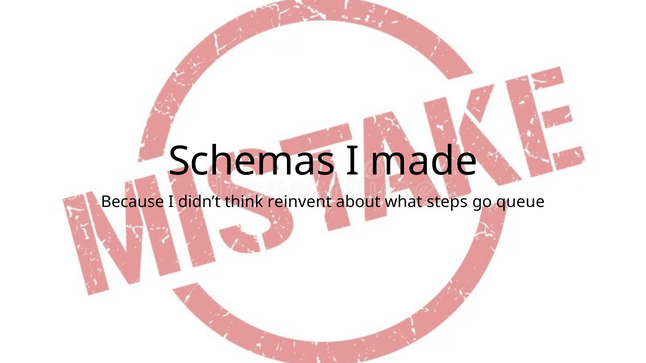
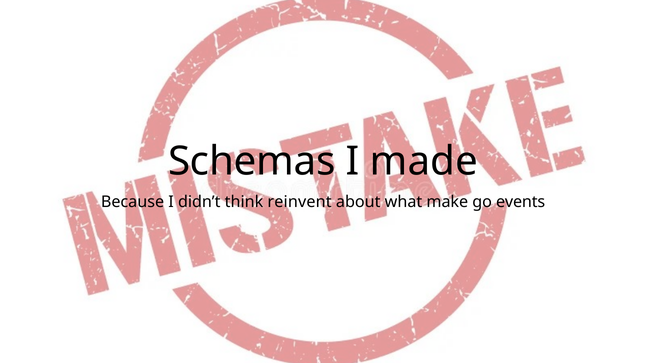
steps: steps -> make
queue: queue -> events
